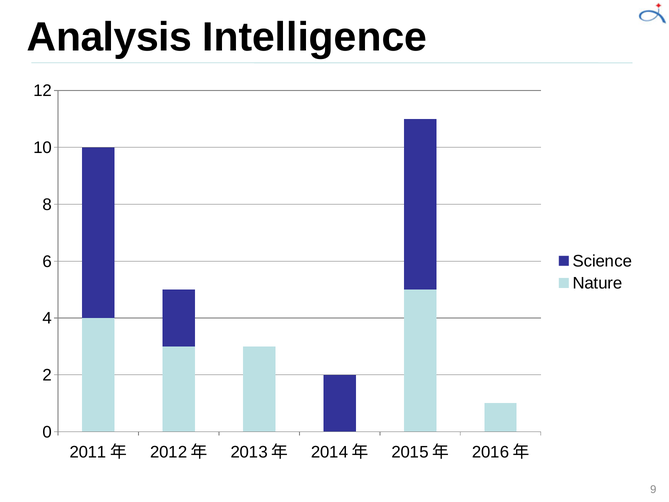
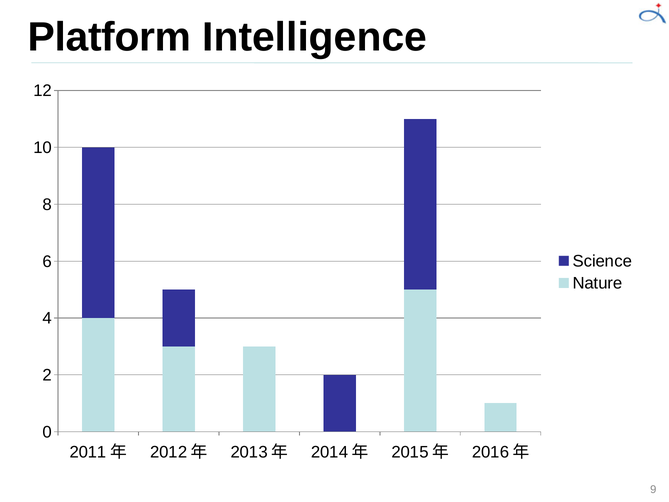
Analysis: Analysis -> Platform
